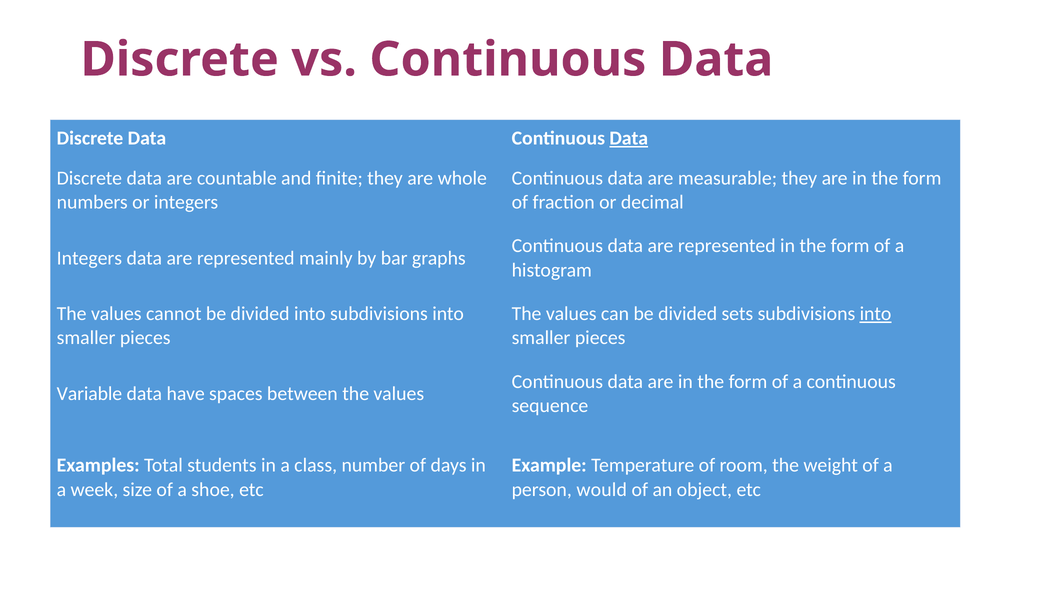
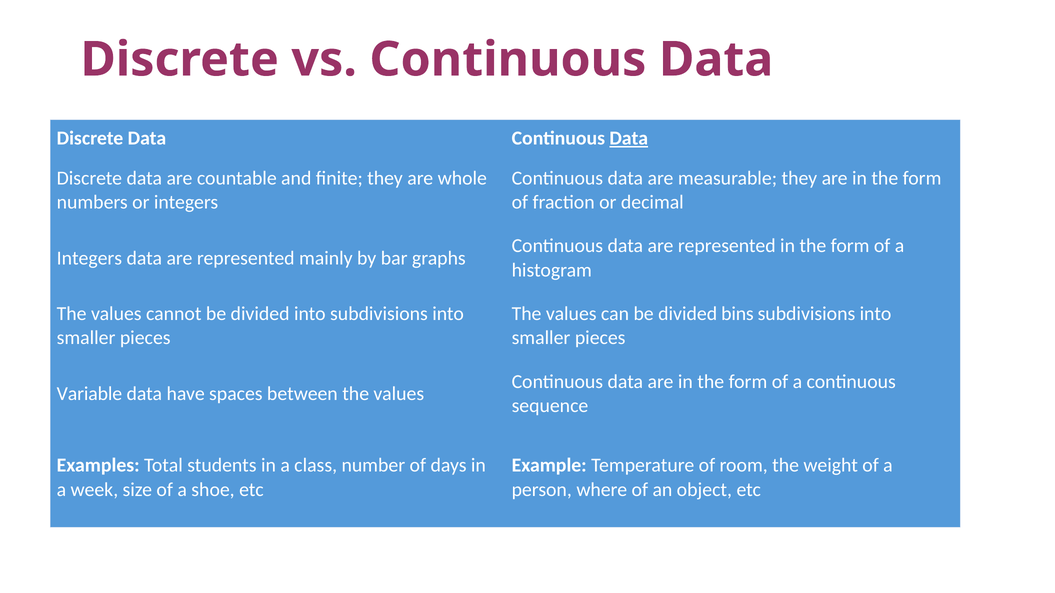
sets: sets -> bins
into at (876, 314) underline: present -> none
would: would -> where
